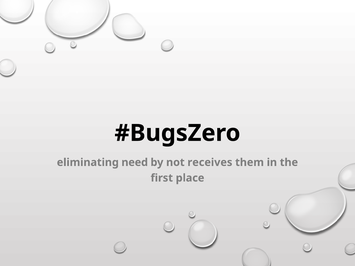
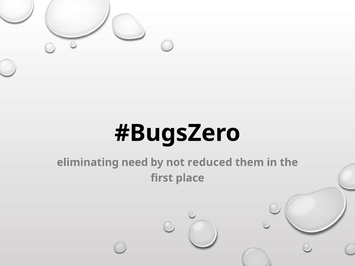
receives: receives -> reduced
